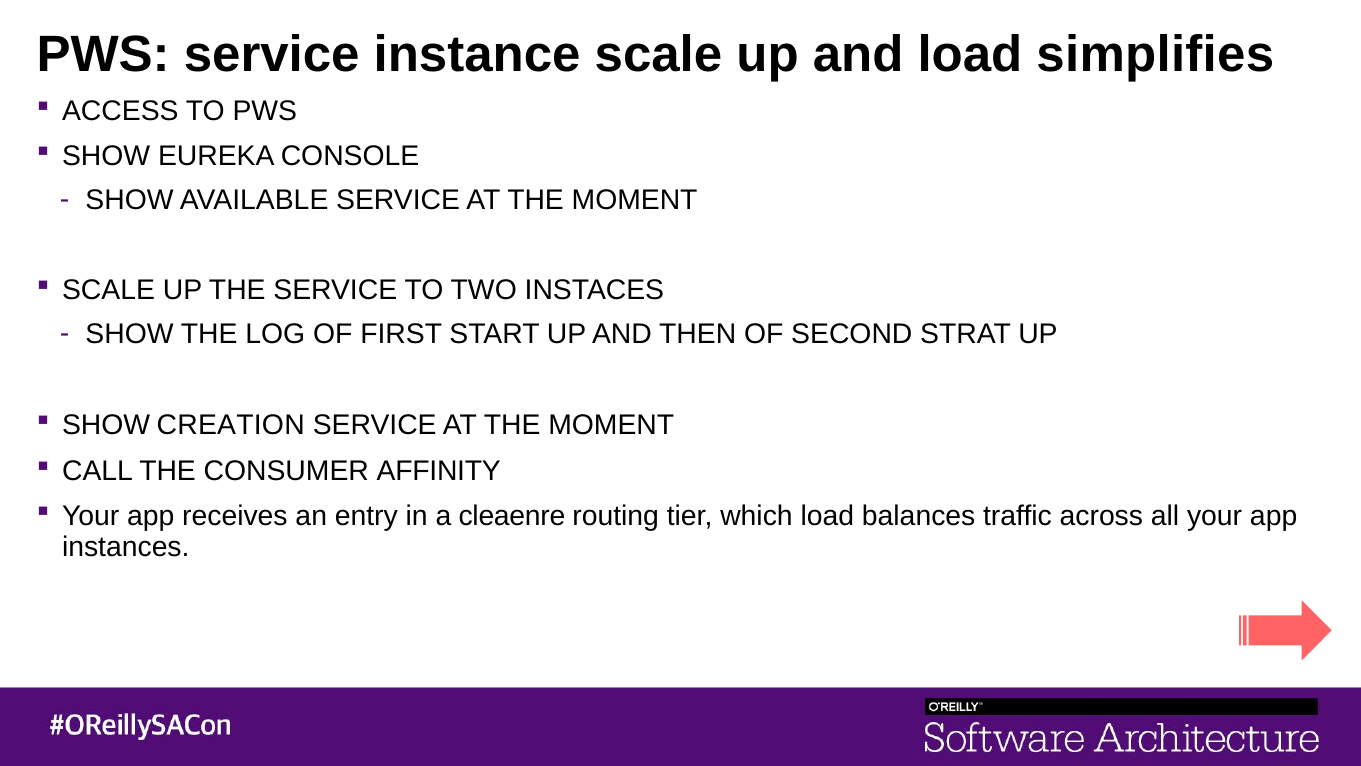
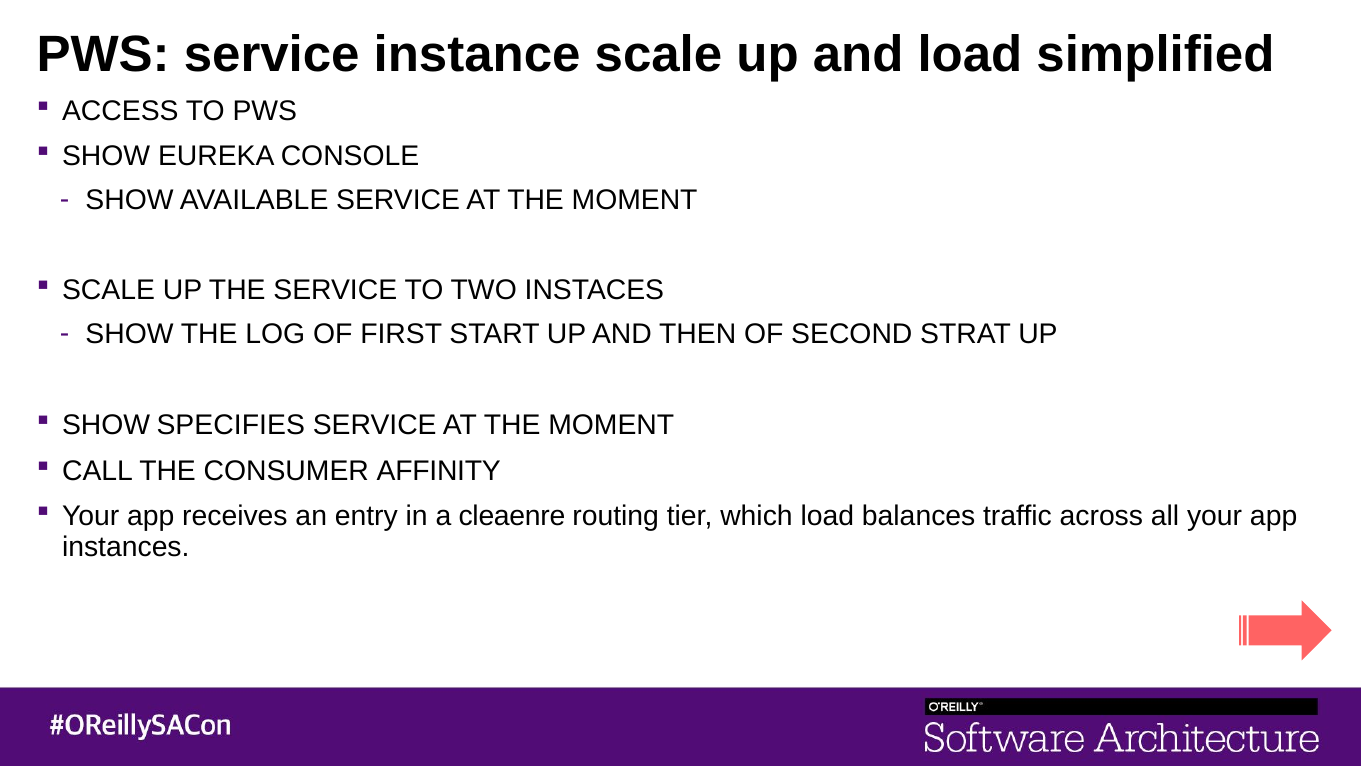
simplifies: simplifies -> simplified
CREATION: CREATION -> SPECIFIES
